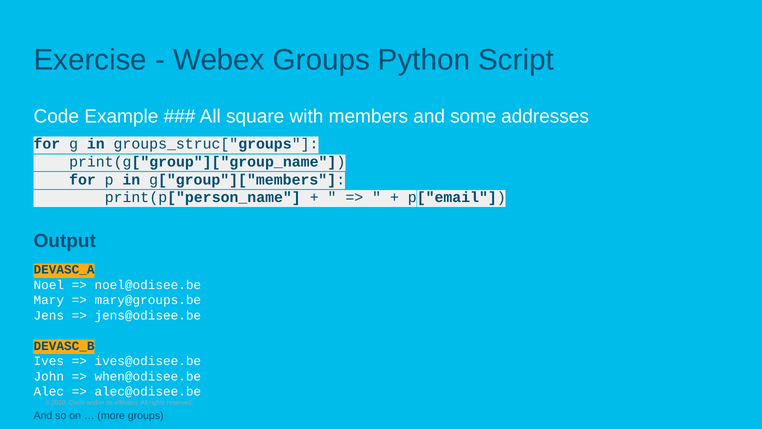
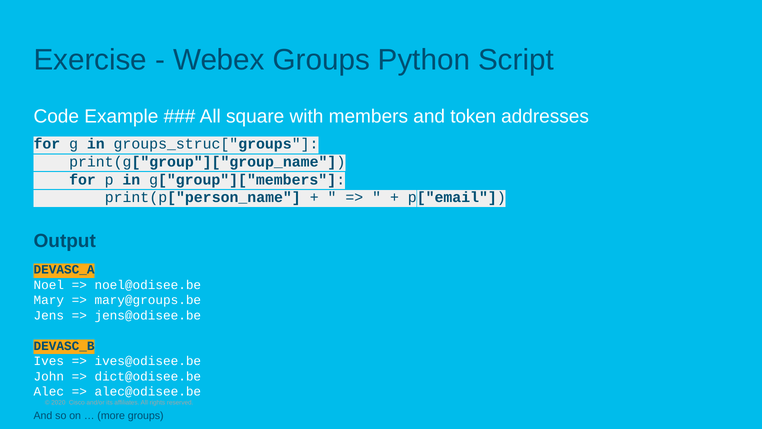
some: some -> token
when@odisee.be: when@odisee.be -> dict@odisee.be
